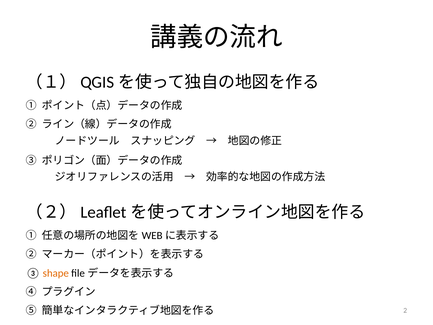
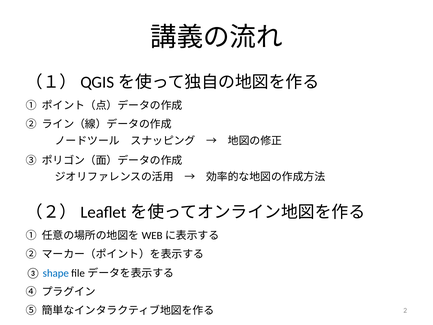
shape colour: orange -> blue
